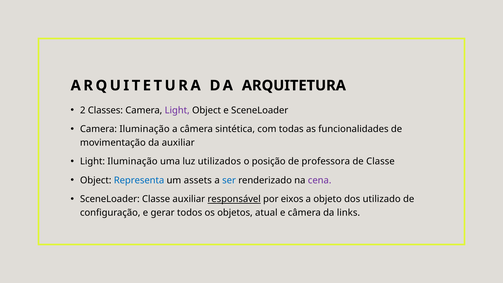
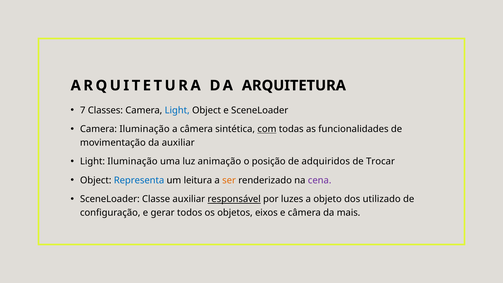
2: 2 -> 7
Light at (177, 110) colour: purple -> blue
com underline: none -> present
utilizados: utilizados -> animação
professora: professora -> adquiridos
de Classe: Classe -> Trocar
assets: assets -> leitura
ser colour: blue -> orange
eixos: eixos -> luzes
atual: atual -> eixos
links: links -> mais
